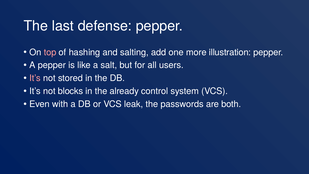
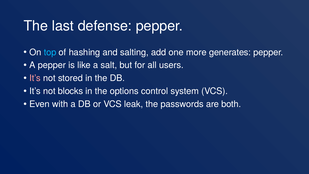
top colour: pink -> light blue
illustration: illustration -> generates
already: already -> options
